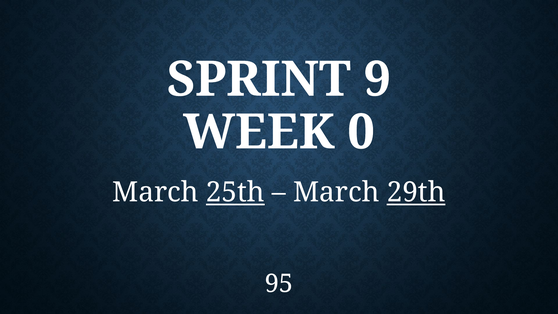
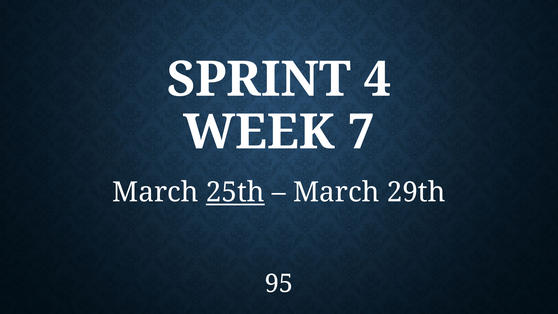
9: 9 -> 4
0: 0 -> 7
29th underline: present -> none
